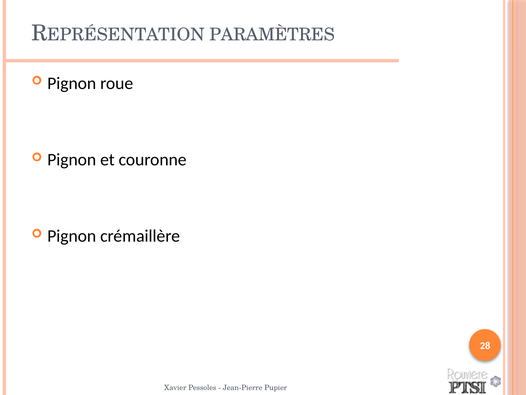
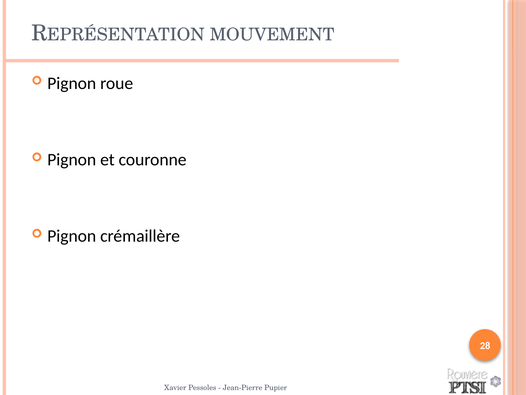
PARAMÈTRES: PARAMÈTRES -> MOUVEMENT
